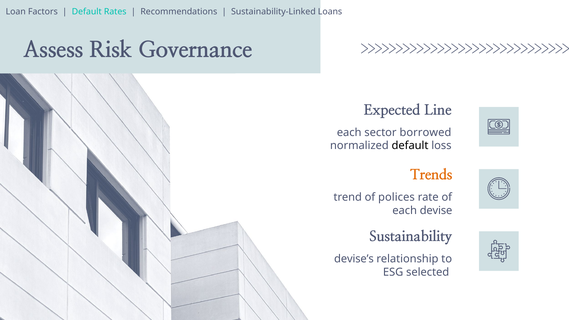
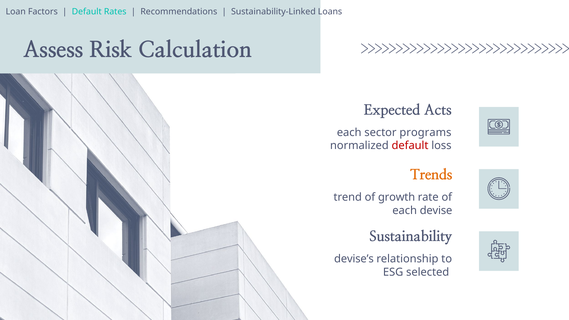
Governance: Governance -> Calculation
Line: Line -> Acts
borrowed: borrowed -> programs
default at (410, 146) colour: black -> red
polices: polices -> growth
